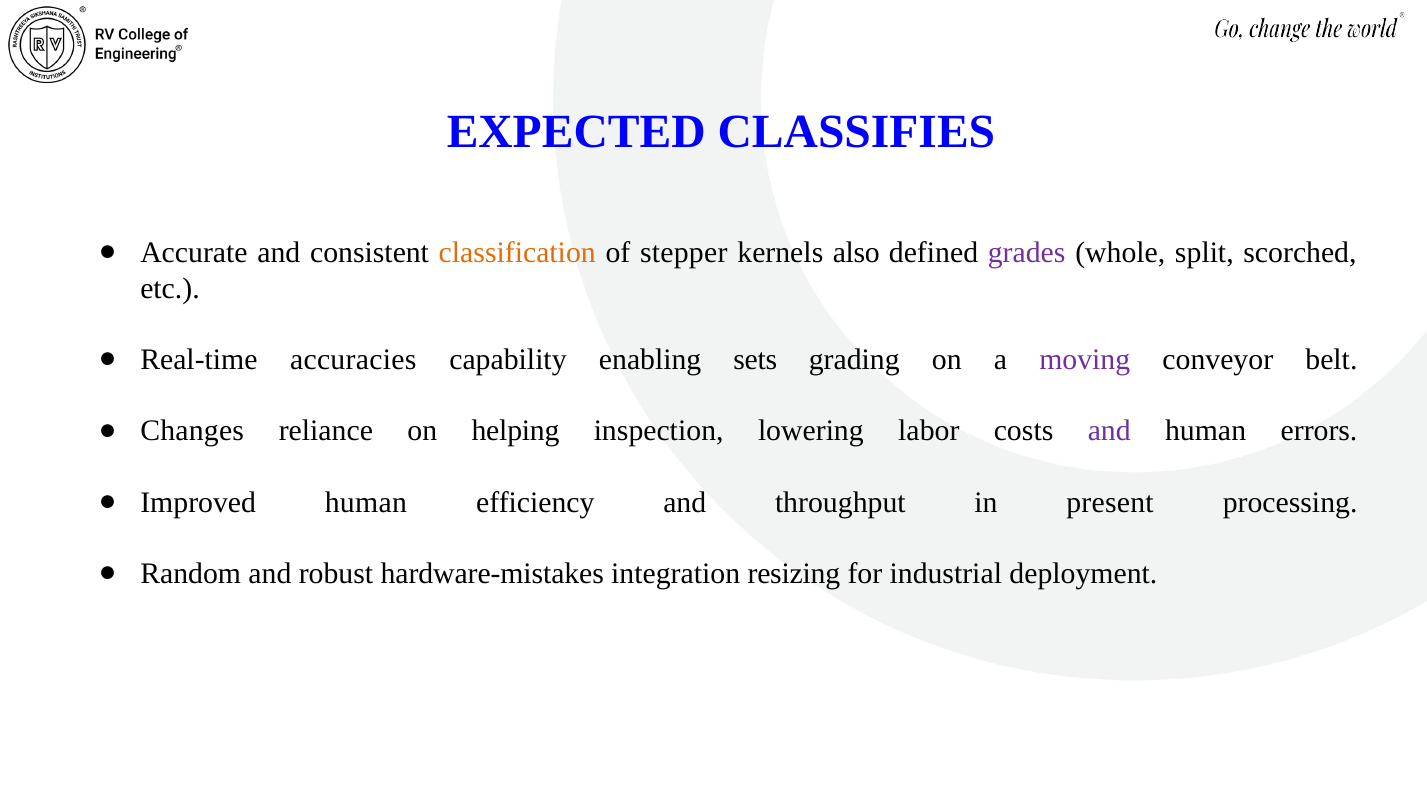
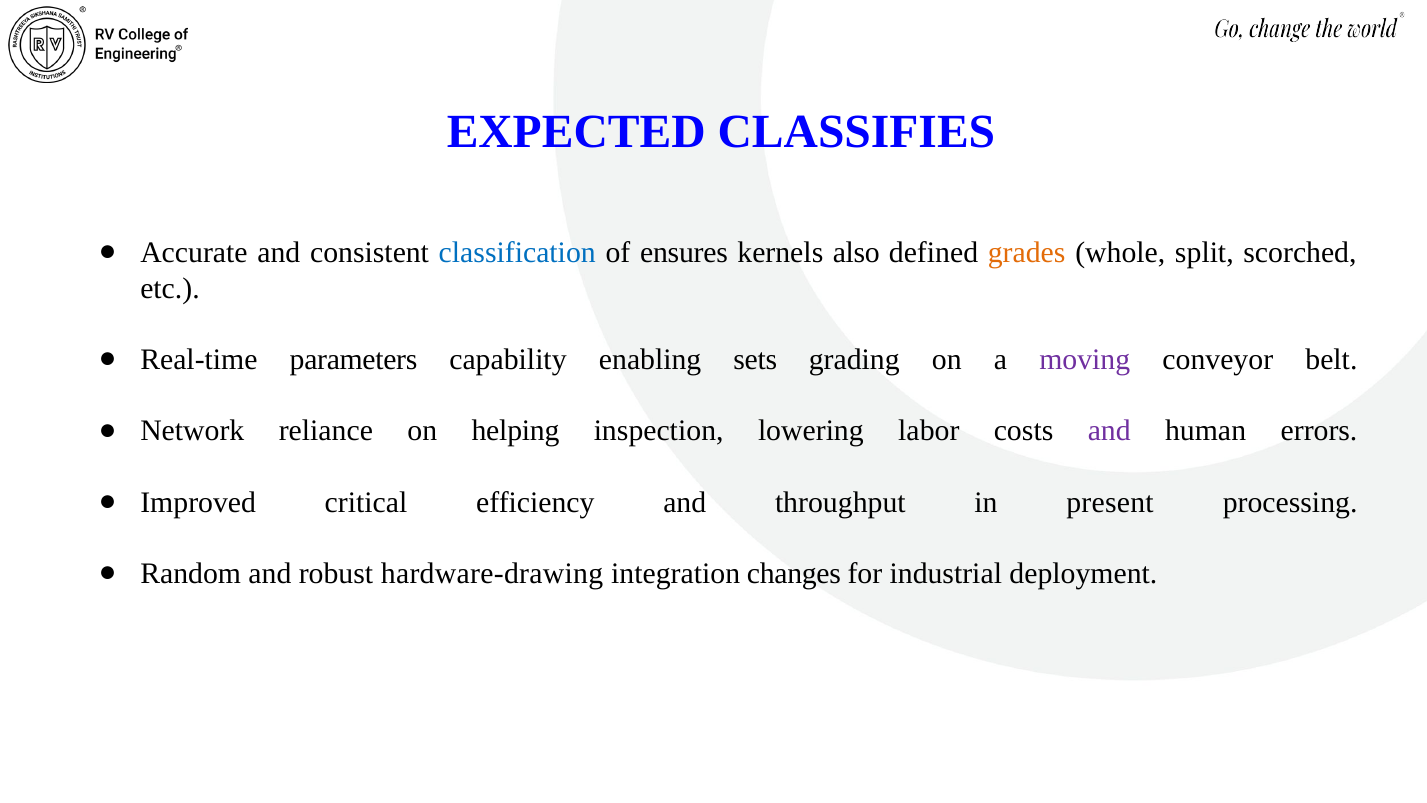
classification colour: orange -> blue
stepper: stepper -> ensures
grades colour: purple -> orange
accuracies: accuracies -> parameters
Changes: Changes -> Network
Improved human: human -> critical
hardware-mistakes: hardware-mistakes -> hardware-drawing
resizing: resizing -> changes
